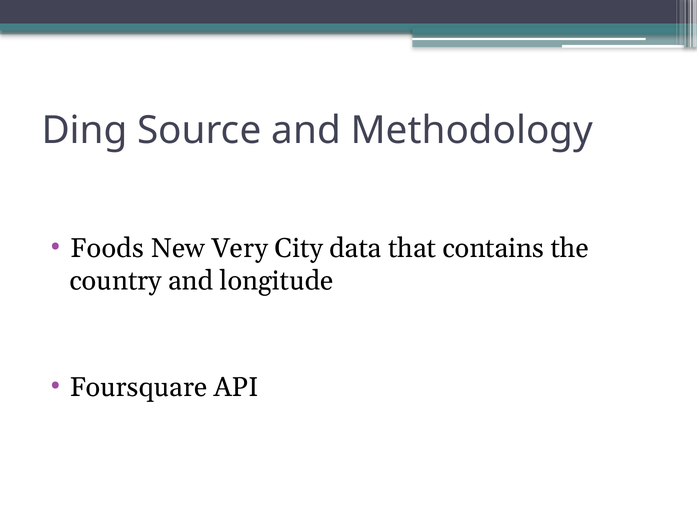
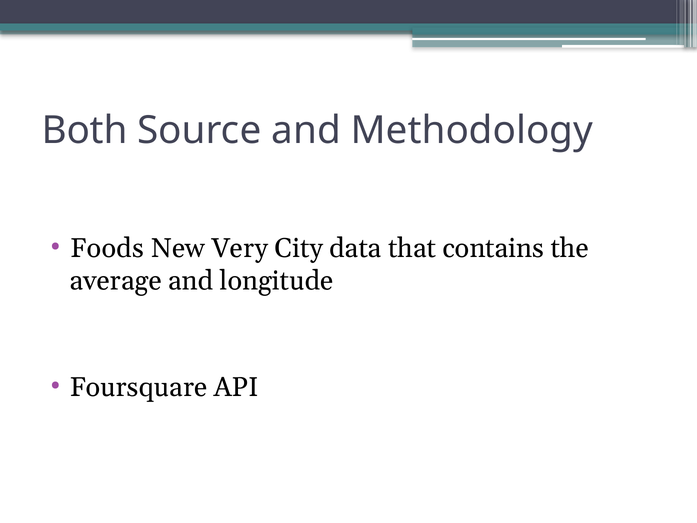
Ding: Ding -> Both
country: country -> average
